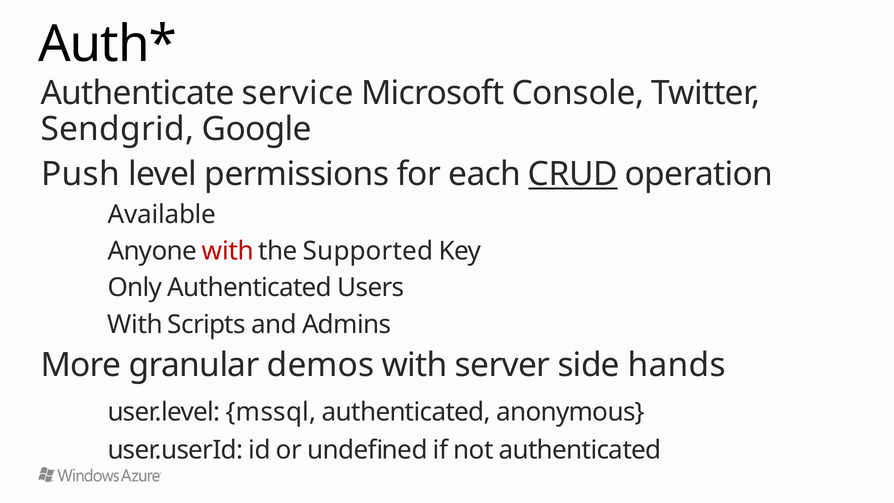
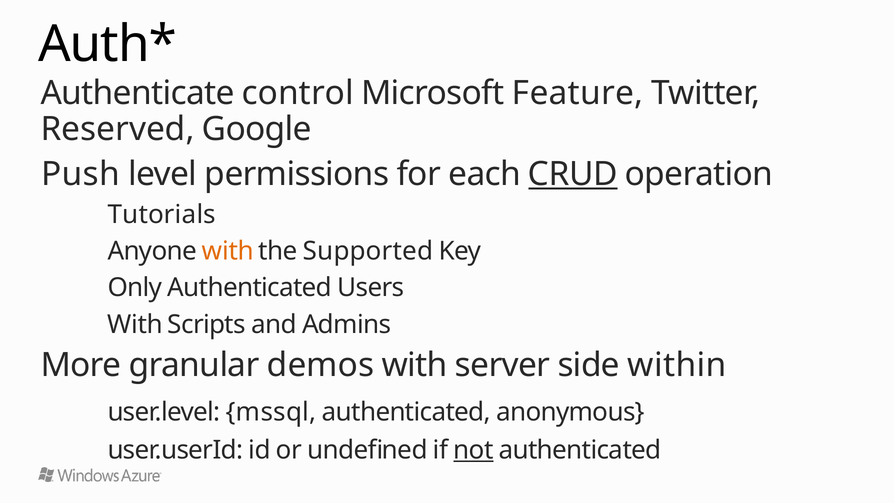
service: service -> control
Console: Console -> Feature
Sendgrid: Sendgrid -> Reserved
Available: Available -> Tutorials
with at (228, 251) colour: red -> orange
hands: hands -> within
not underline: none -> present
